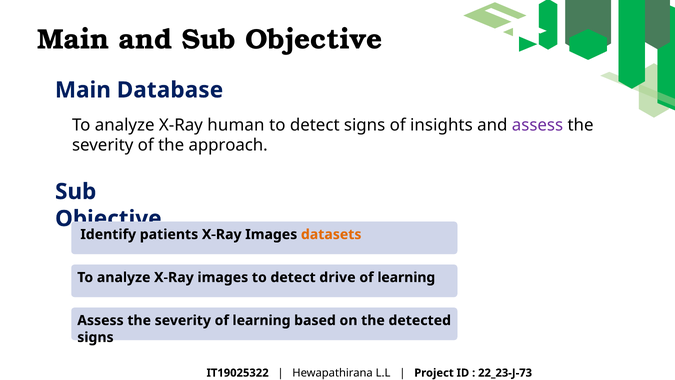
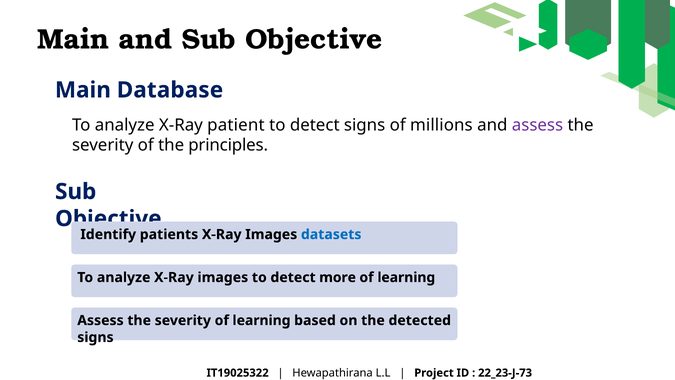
human: human -> patient
insights: insights -> millions
approach: approach -> principles
datasets colour: orange -> blue
drive: drive -> more
